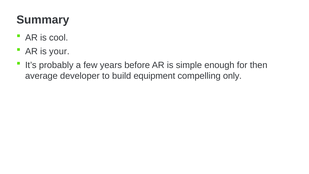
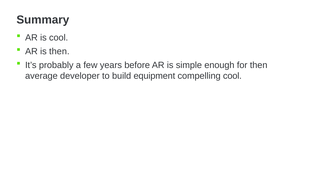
is your: your -> then
compelling only: only -> cool
